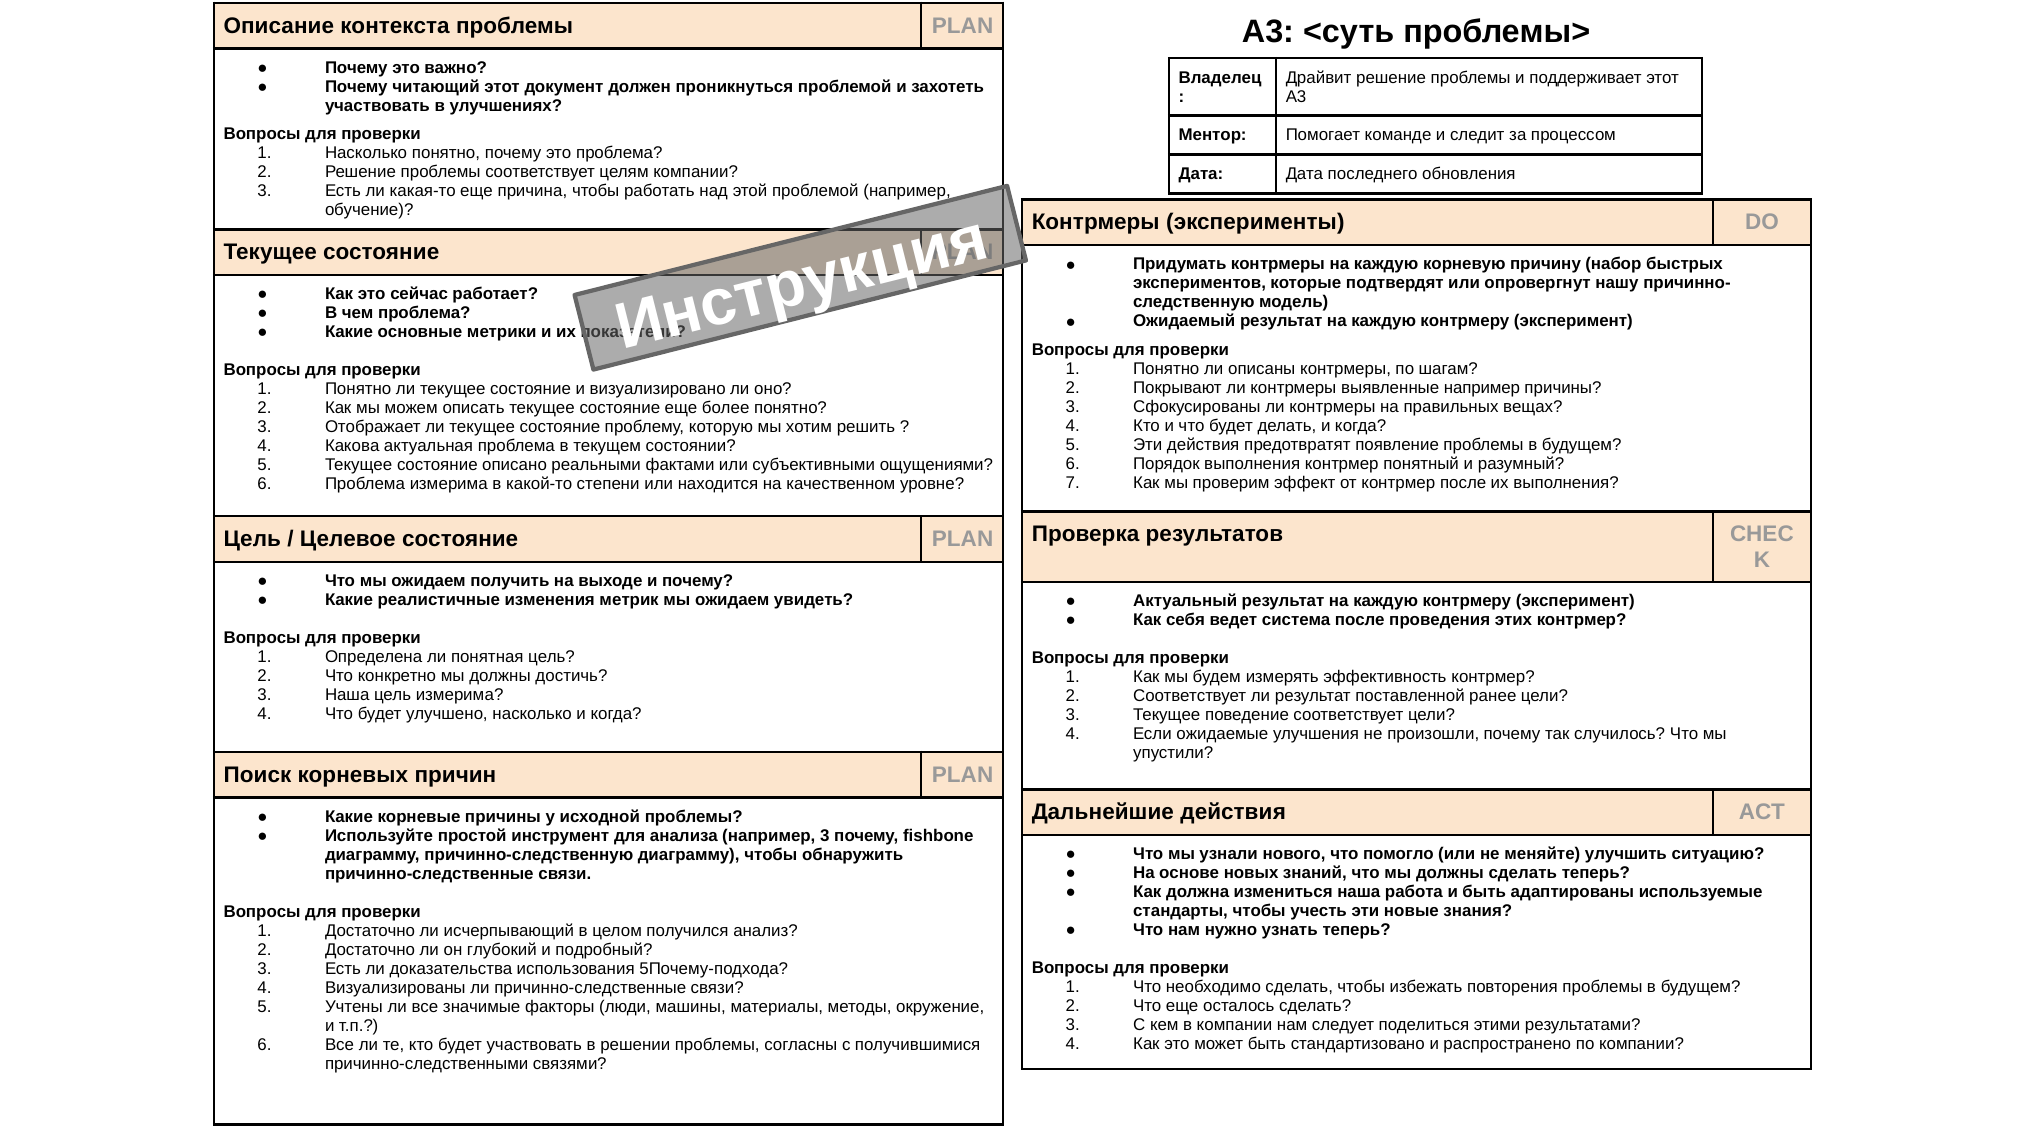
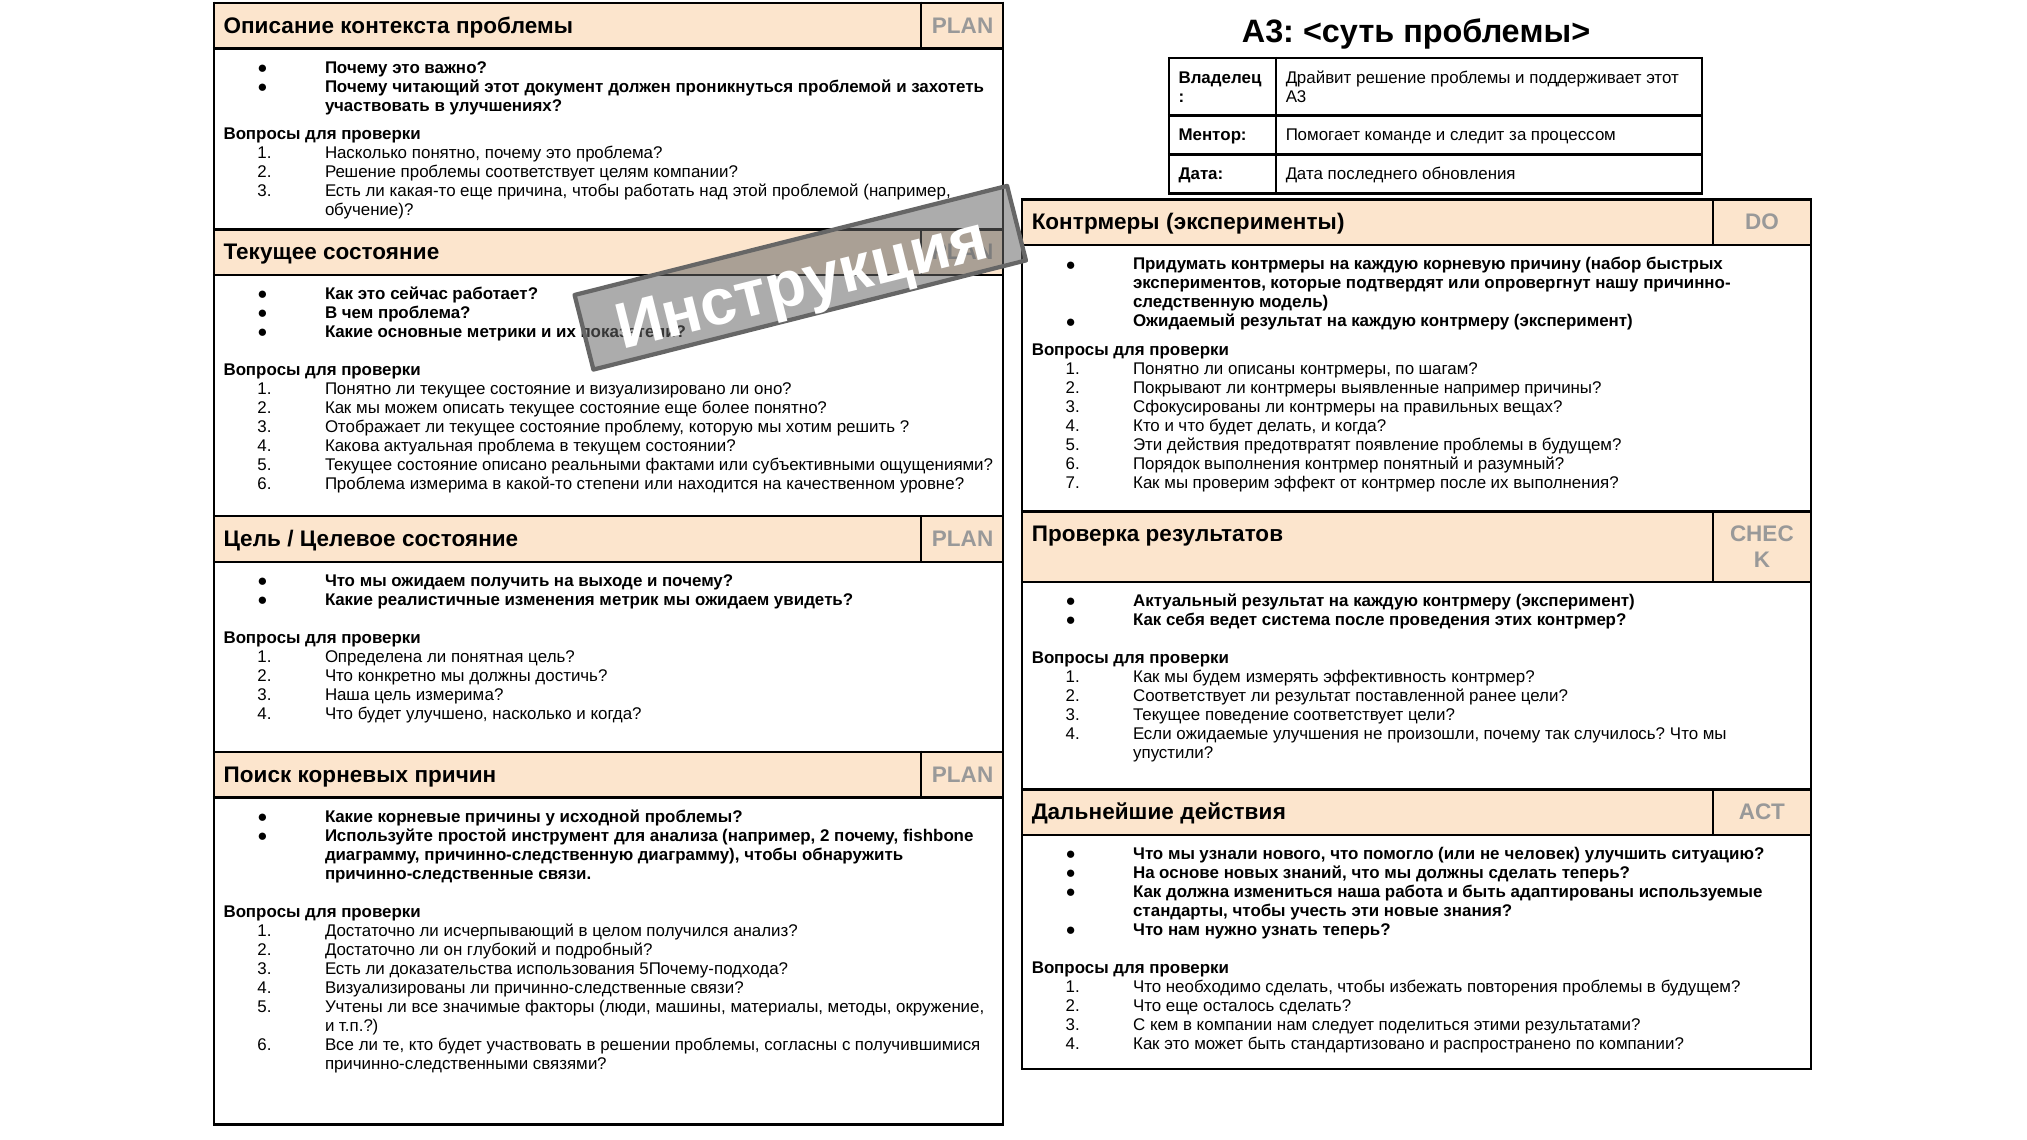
например 3: 3 -> 2
меняйте: меняйте -> человек
